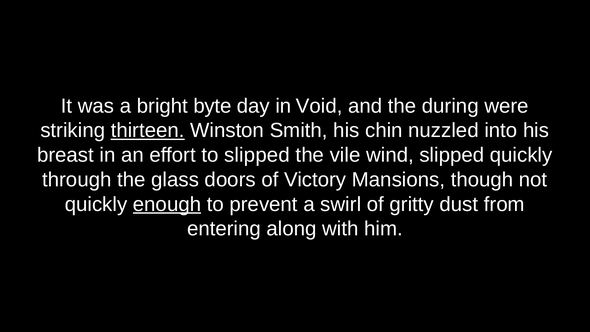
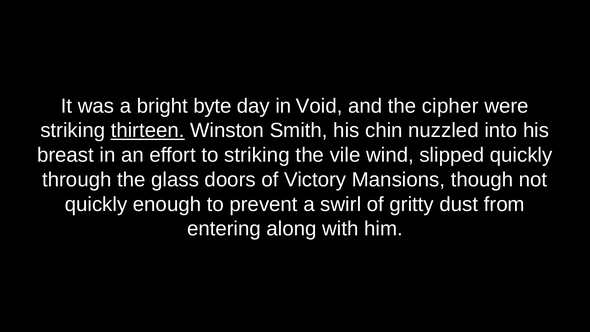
during: during -> cipher
to slipped: slipped -> striking
enough underline: present -> none
